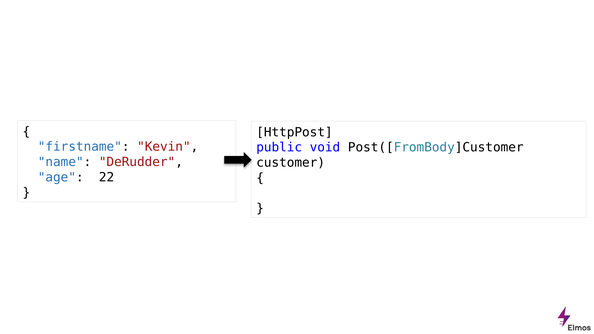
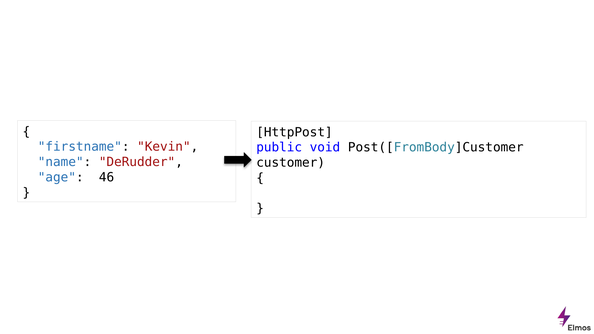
22: 22 -> 46
